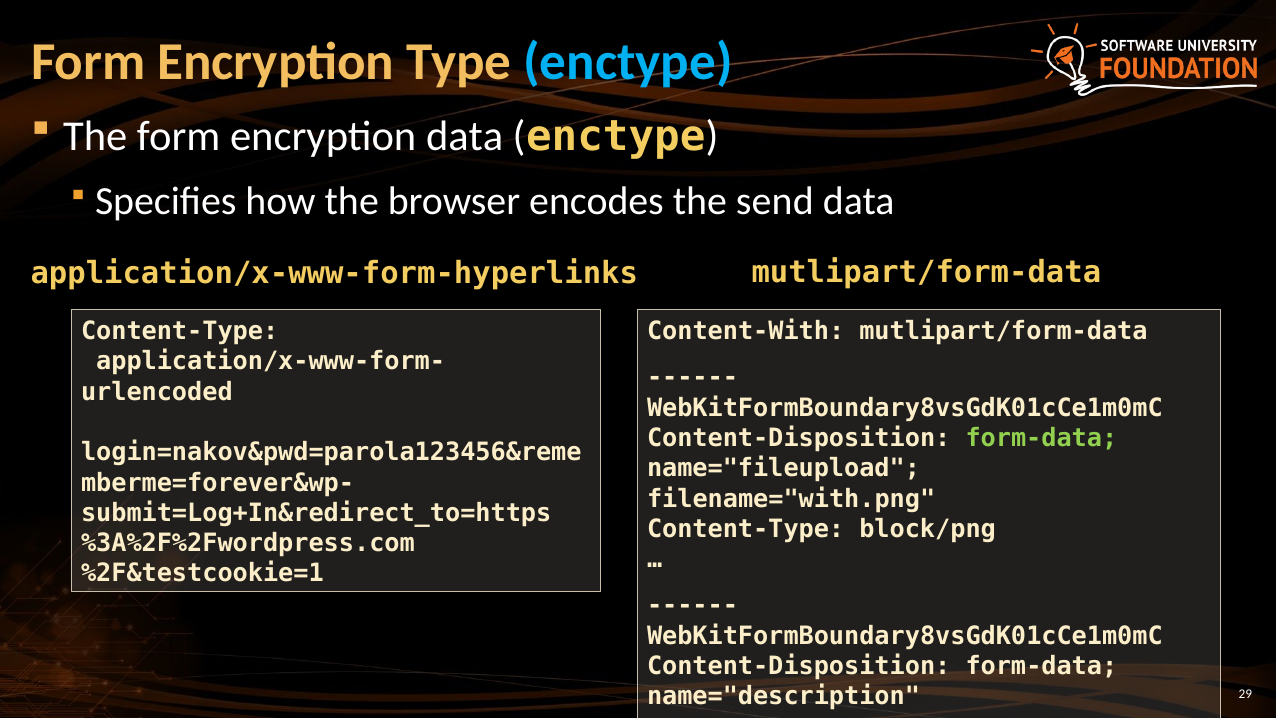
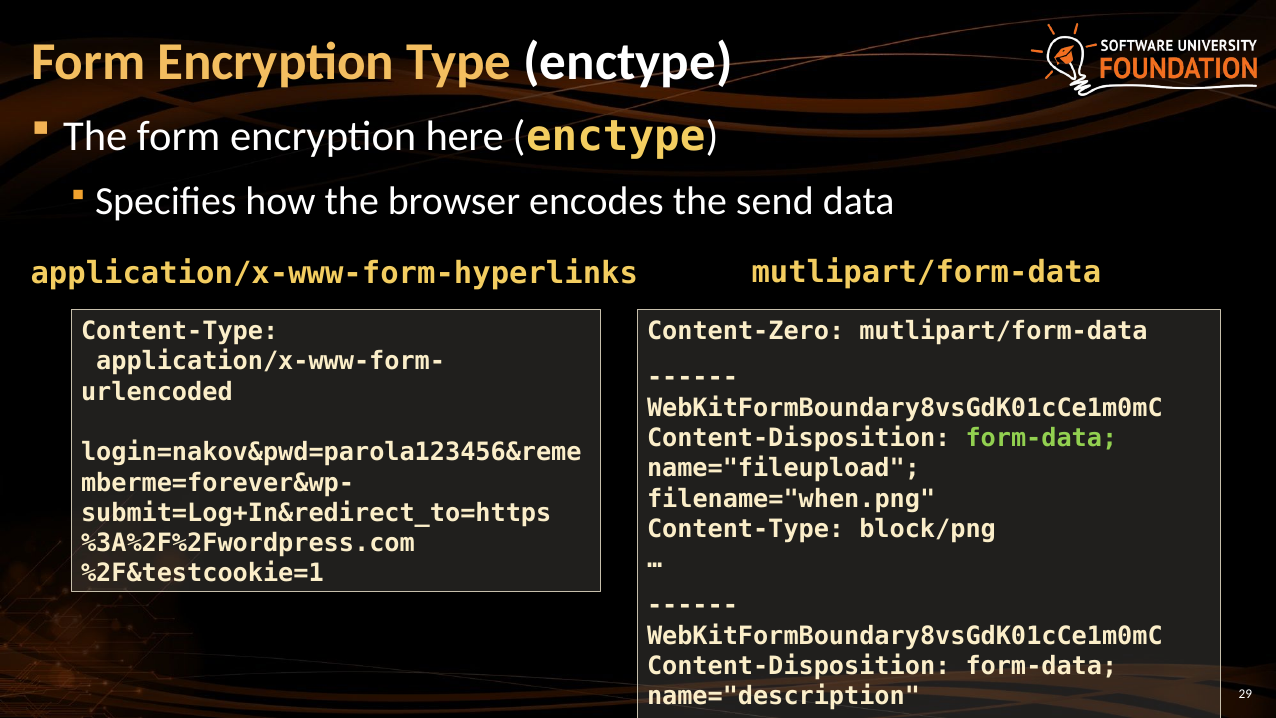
enctype at (628, 62) colour: light blue -> white
encryption data: data -> here
Content-With: Content-With -> Content-Zero
filename="with.png: filename="with.png -> filename="when.png
